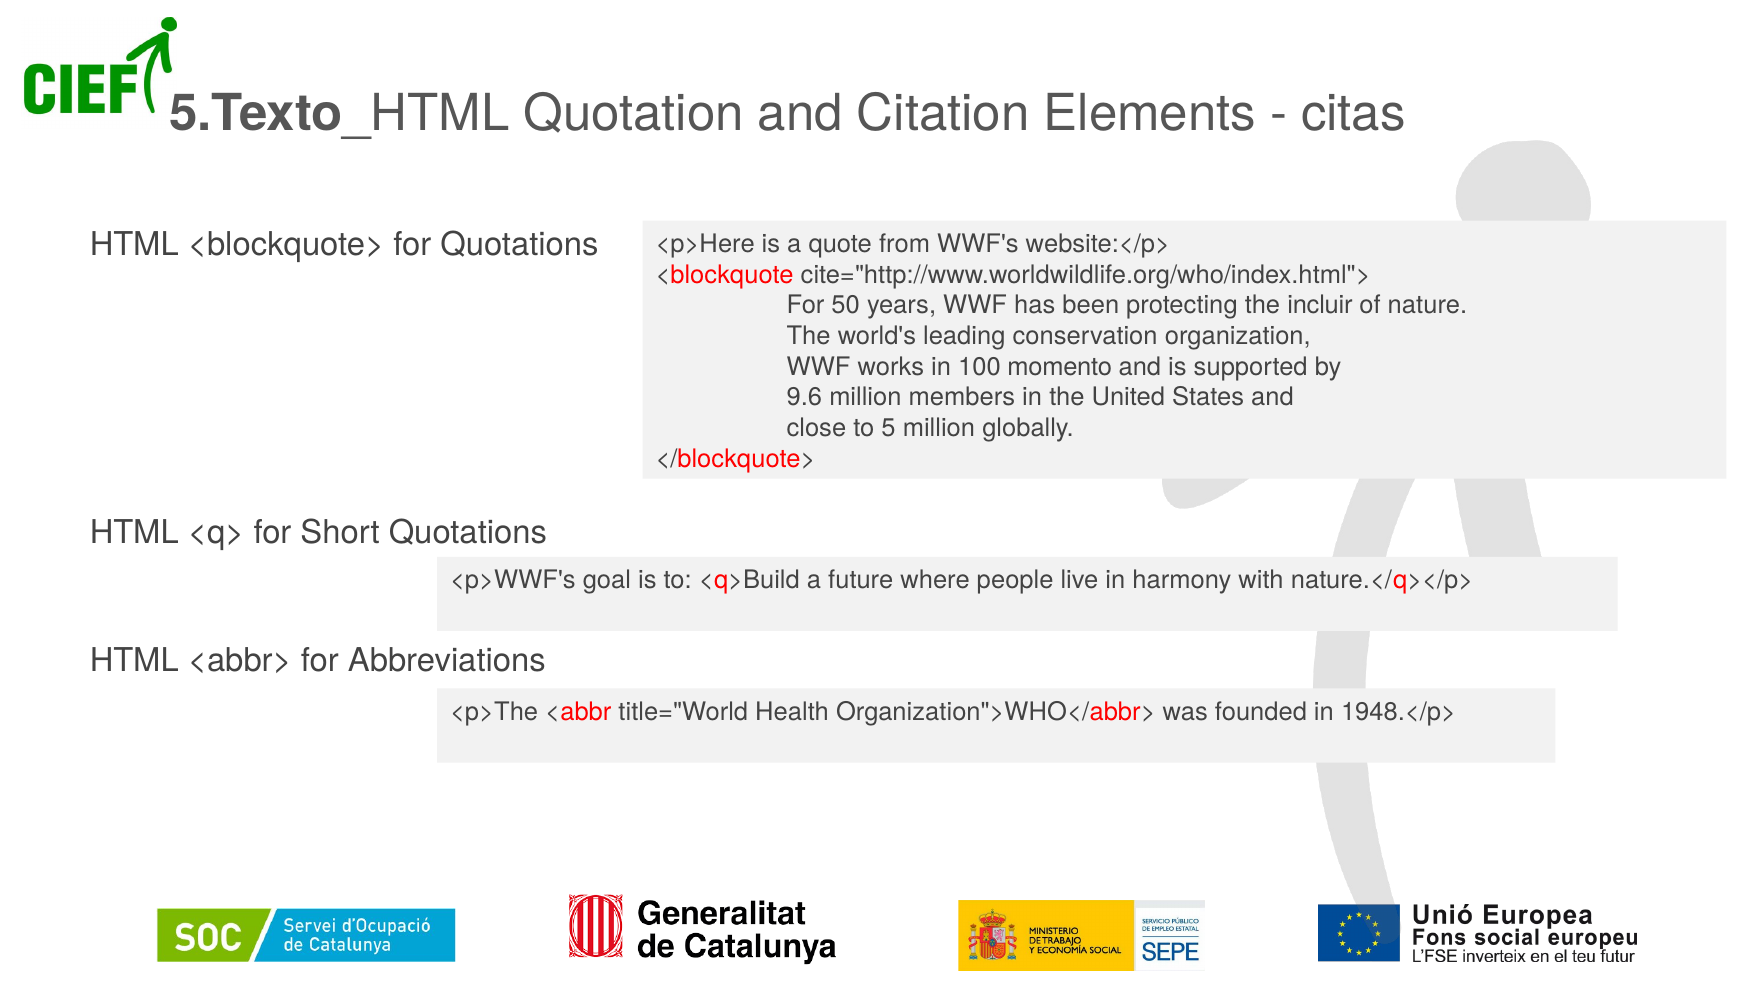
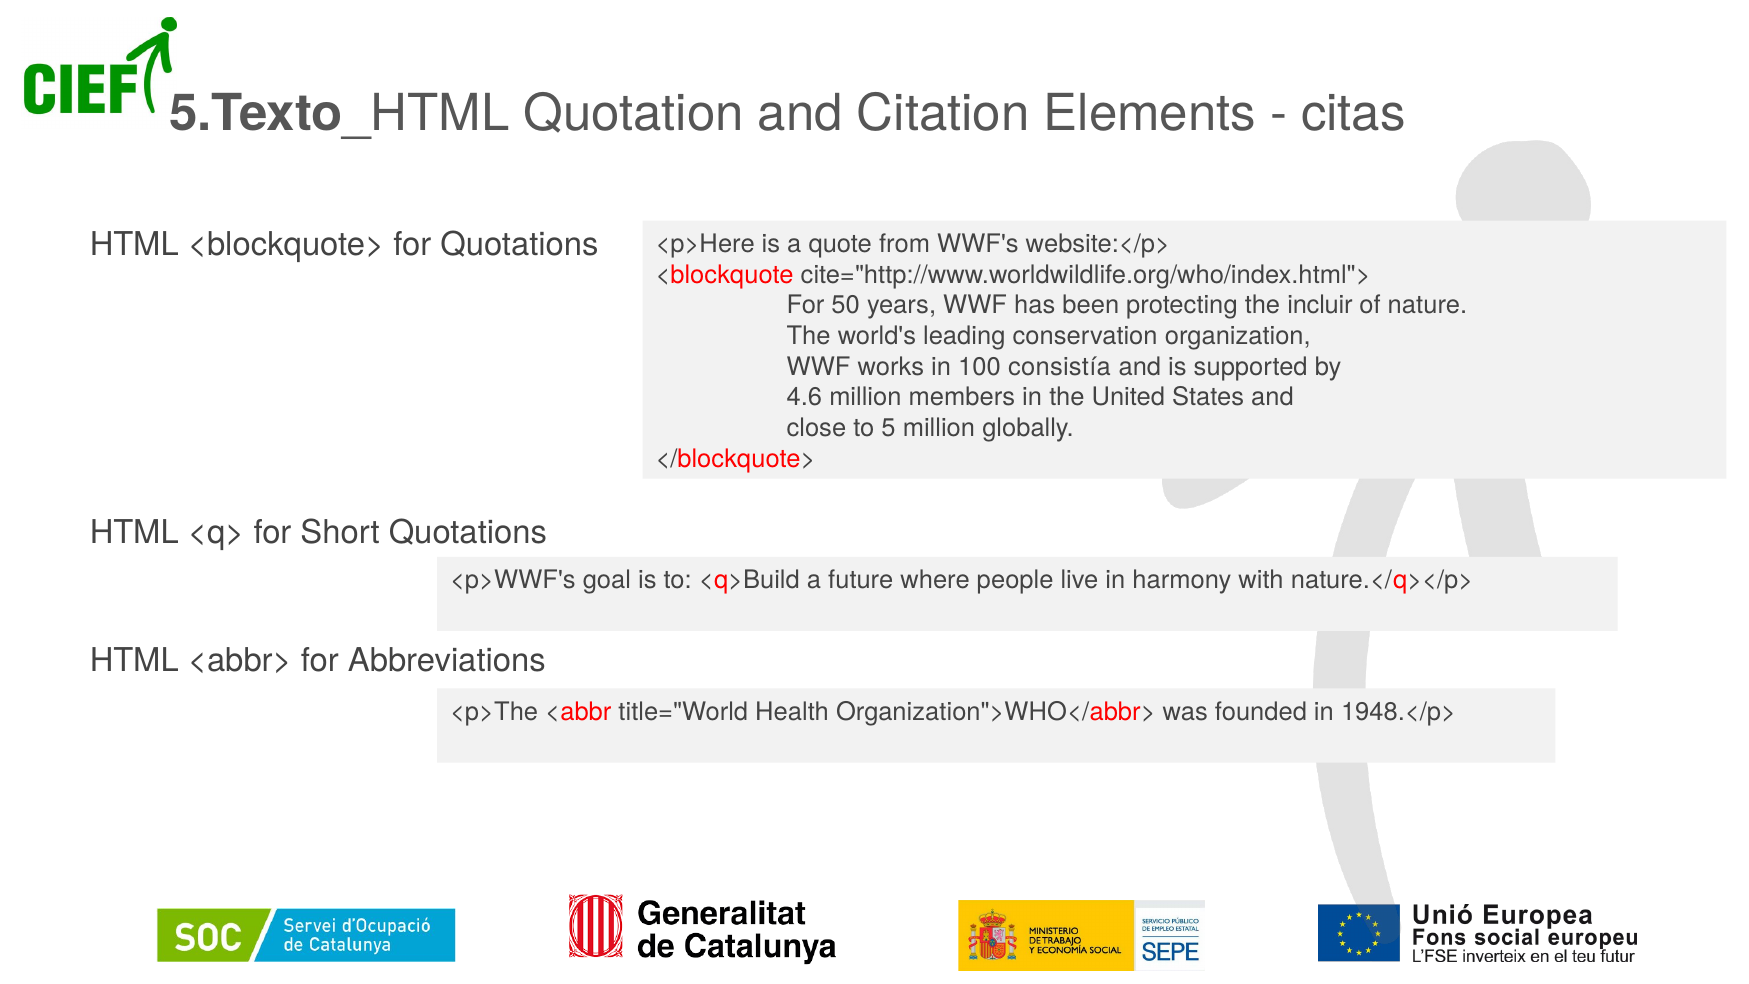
momento: momento -> consistía
9.6: 9.6 -> 4.6
